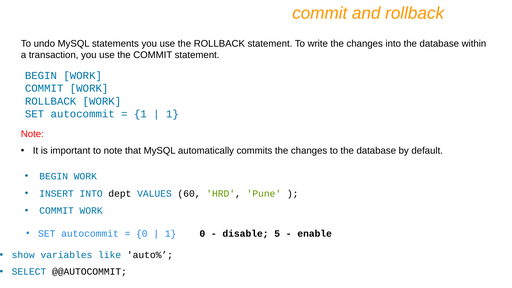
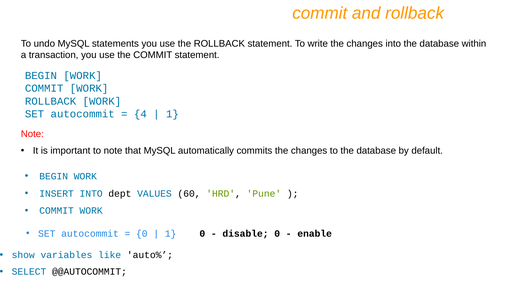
1 at (140, 114): 1 -> 4
disable 5: 5 -> 0
